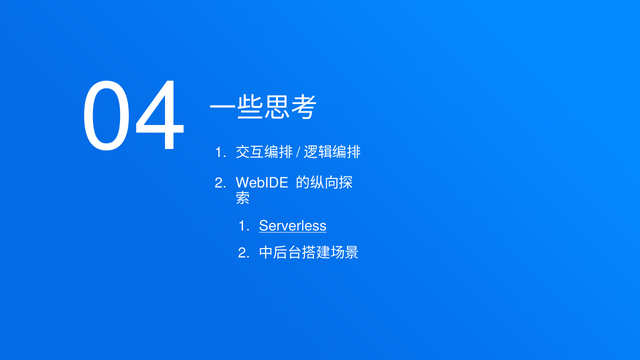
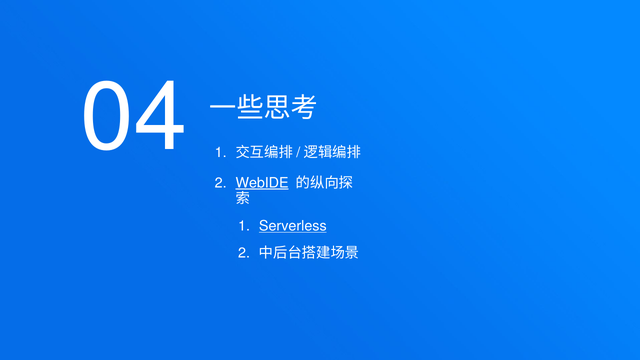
WebIDE underline: none -> present
